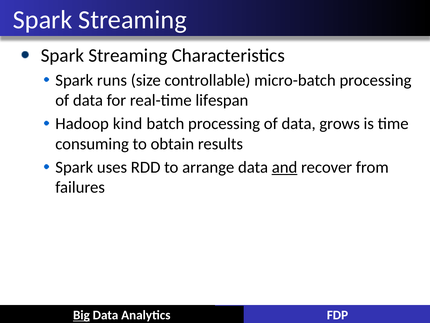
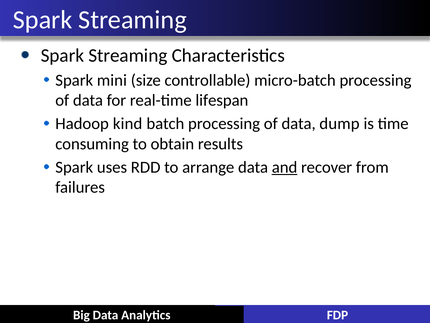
runs: runs -> mini
grows: grows -> dump
Big underline: present -> none
